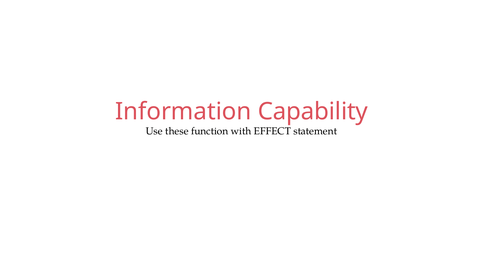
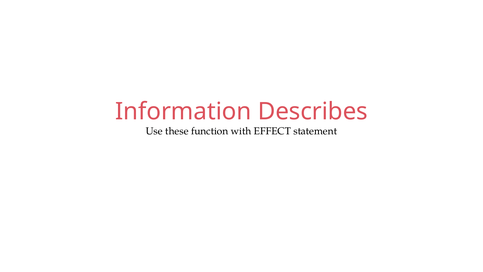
Capability: Capability -> Describes
